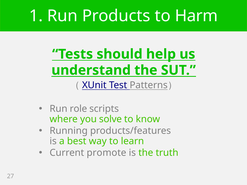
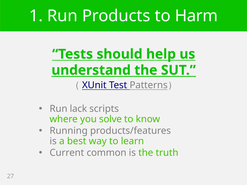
role: role -> lack
promote: promote -> common
